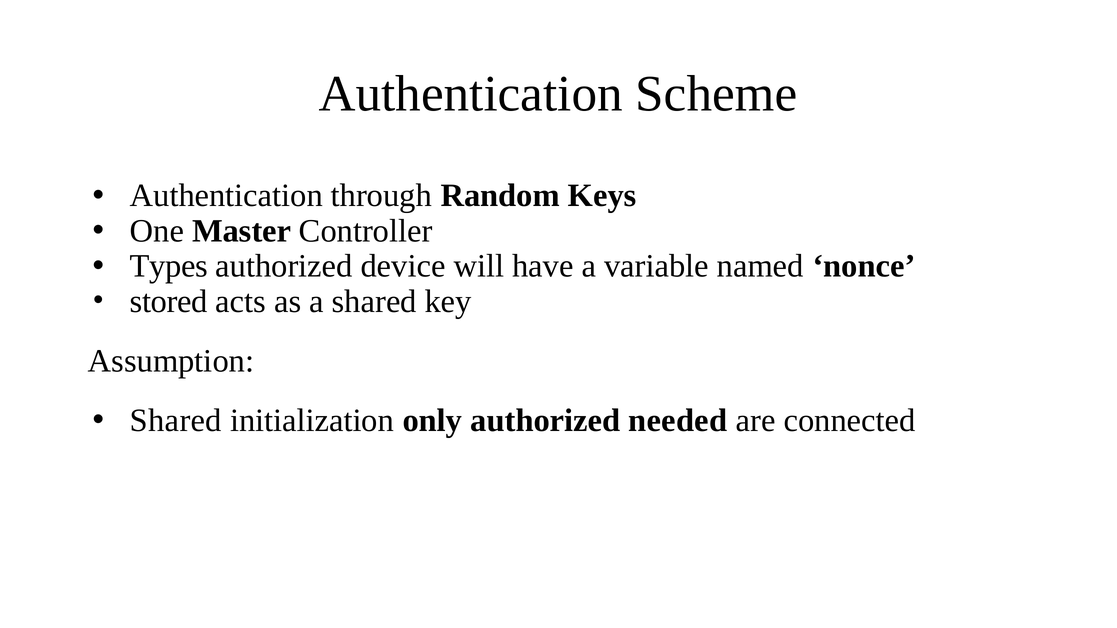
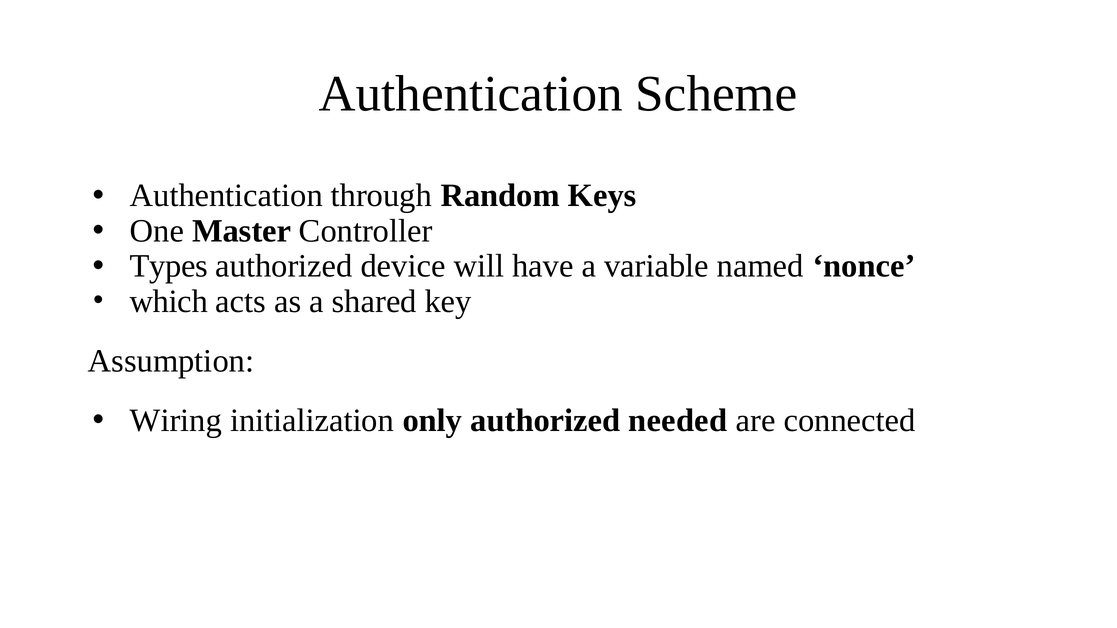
stored: stored -> which
Shared at (176, 421): Shared -> Wiring
